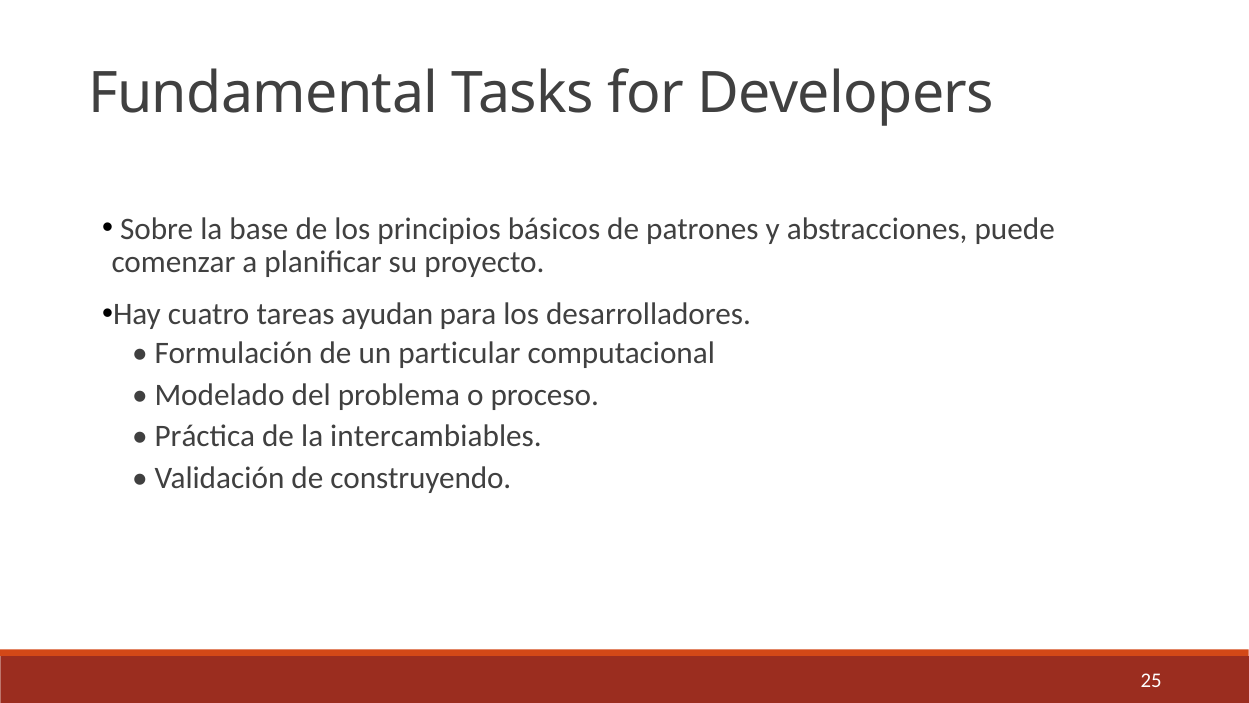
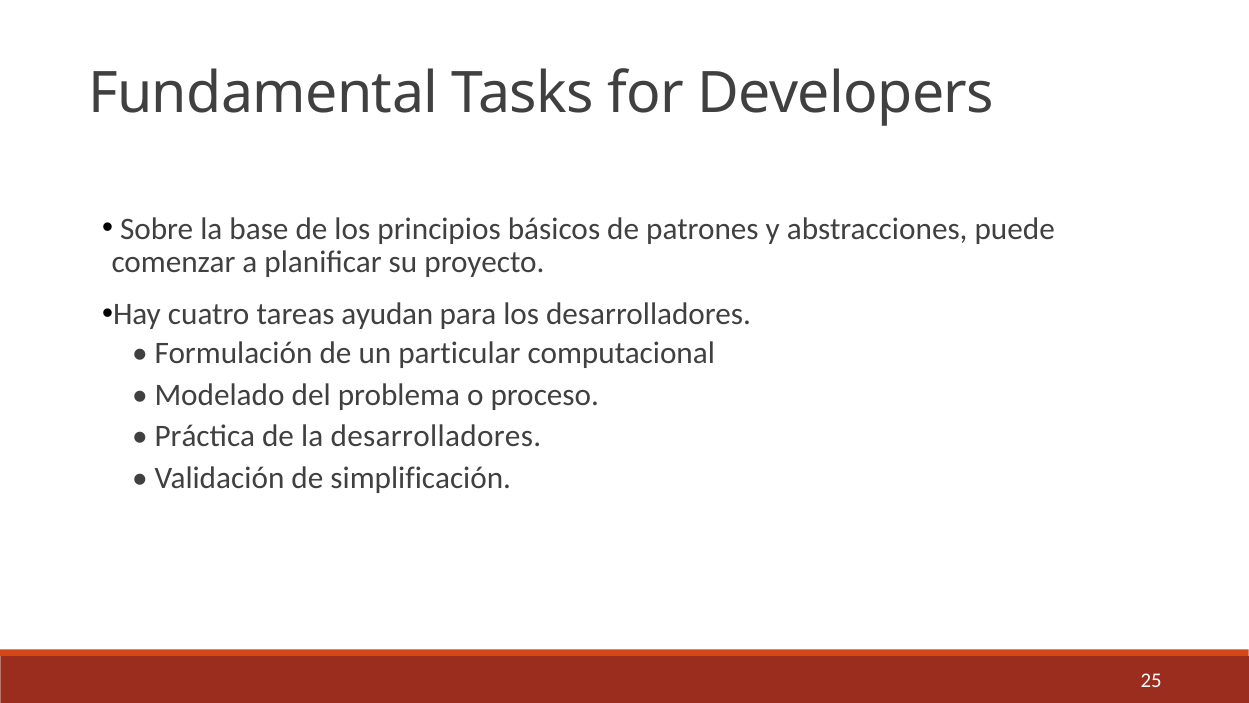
la intercambiables: intercambiables -> desarrolladores
construyendo: construyendo -> simplificación
